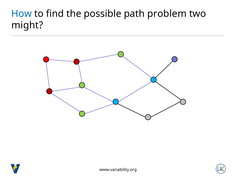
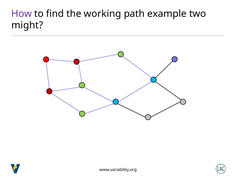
How colour: blue -> purple
possible: possible -> working
problem: problem -> example
